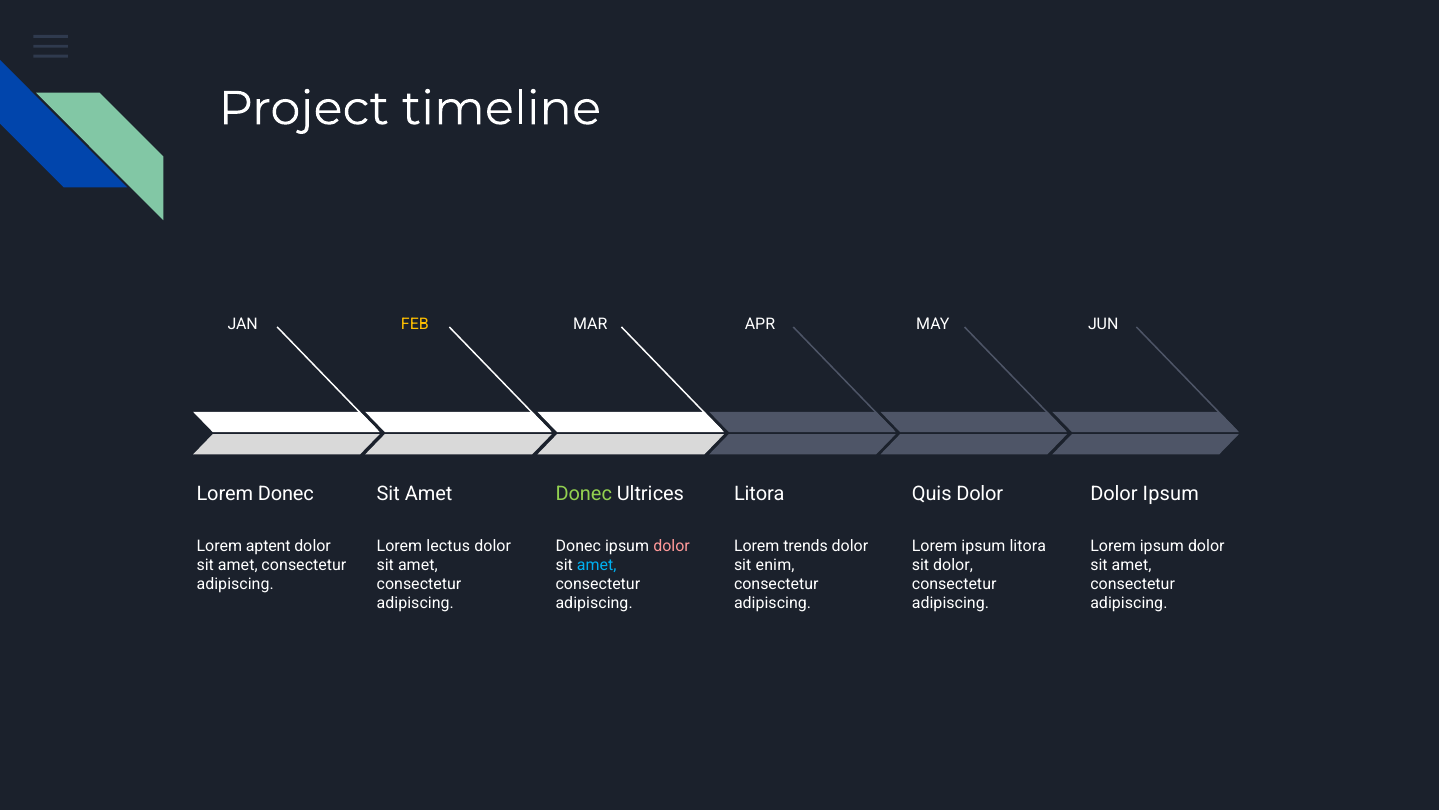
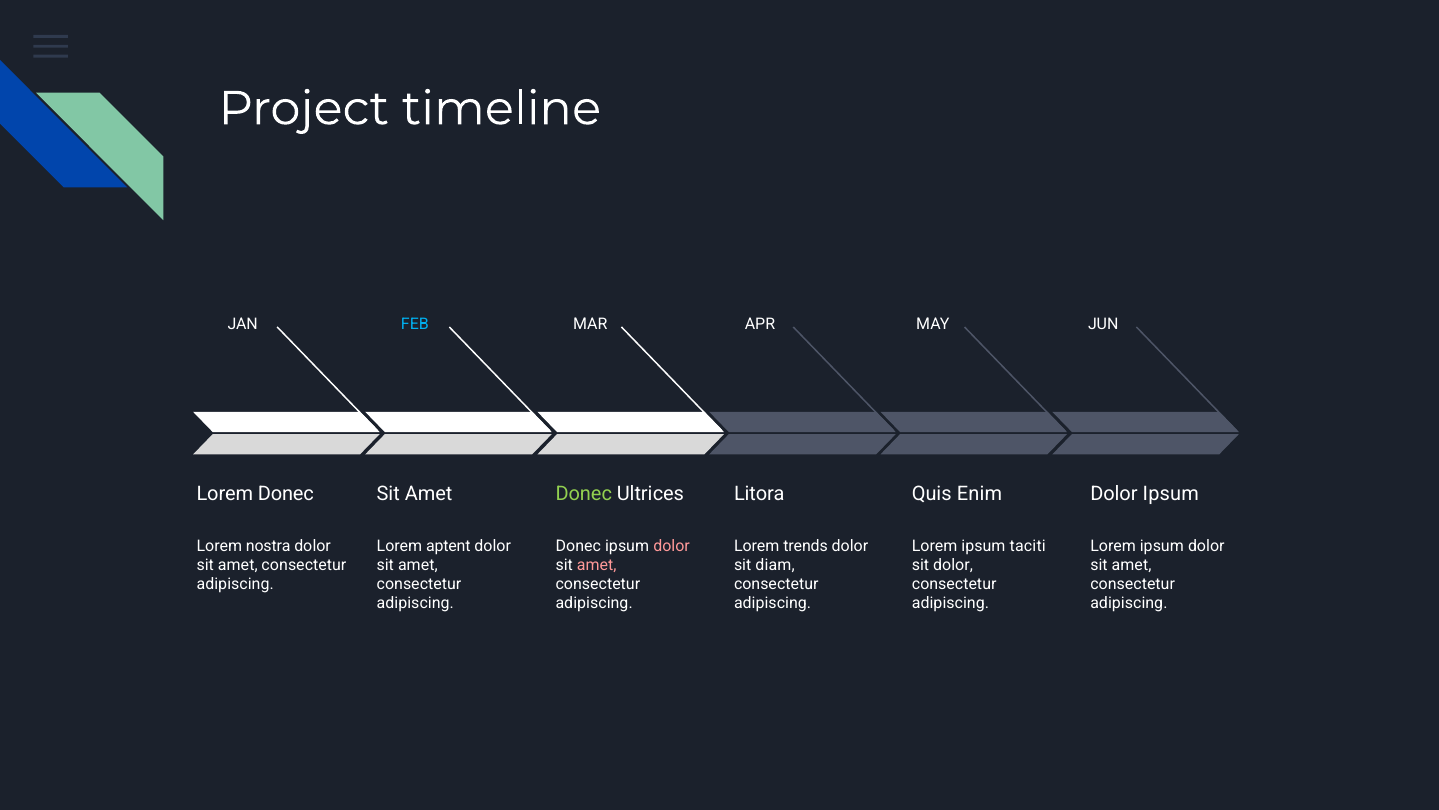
FEB colour: yellow -> light blue
Quis Dolor: Dolor -> Enim
aptent: aptent -> nostra
lectus: lectus -> aptent
ipsum litora: litora -> taciti
amet at (597, 565) colour: light blue -> pink
enim: enim -> diam
